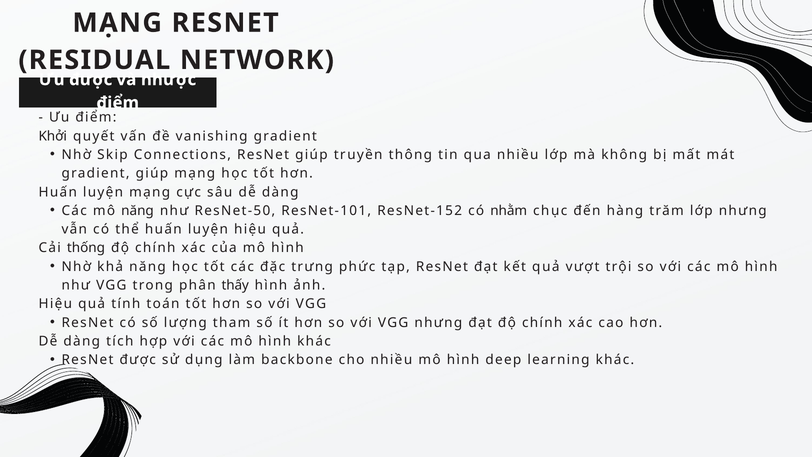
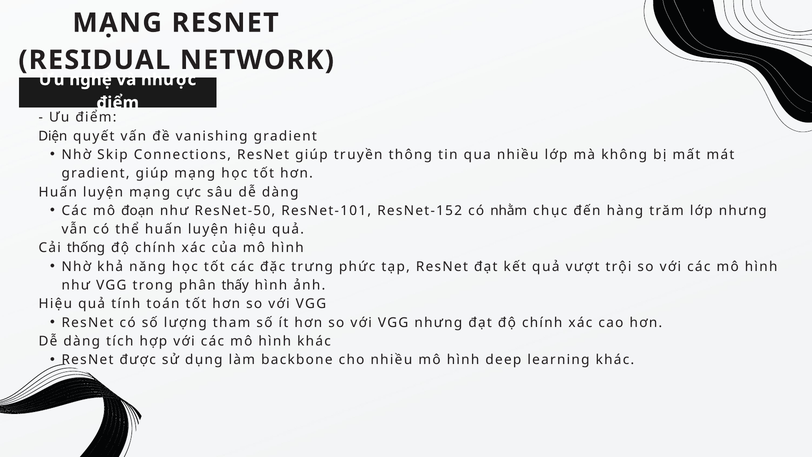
Ưu được: được -> nghệ
Khởi: Khởi -> Diện
mô năng: năng -> đoạn
